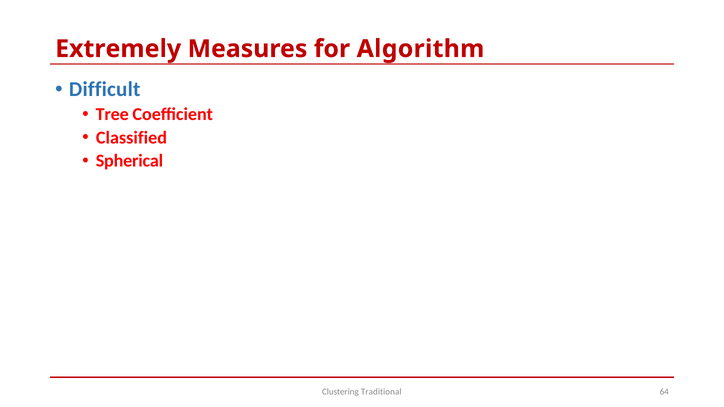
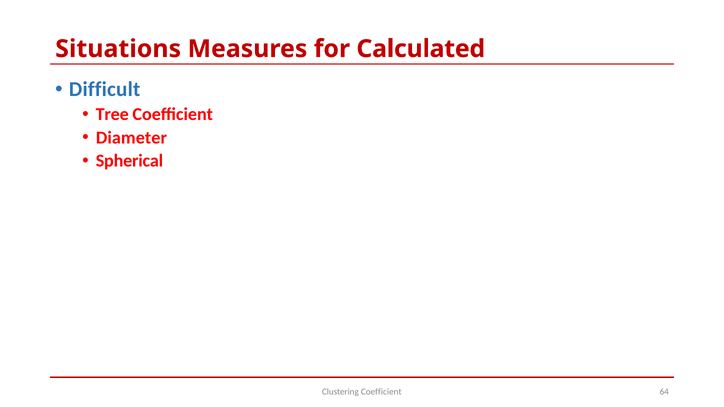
Extremely: Extremely -> Situations
Algorithm: Algorithm -> Calculated
Classified: Classified -> Diameter
Clustering Traditional: Traditional -> Coefficient
